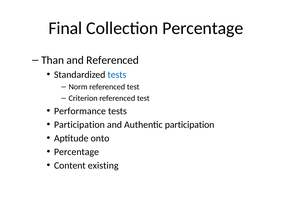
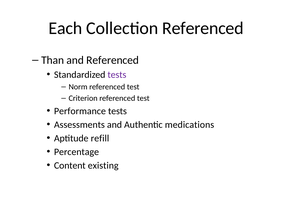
Final: Final -> Each
Collection Percentage: Percentage -> Referenced
tests at (117, 75) colour: blue -> purple
Participation at (79, 125): Participation -> Assessments
Authentic participation: participation -> medications
onto: onto -> refill
